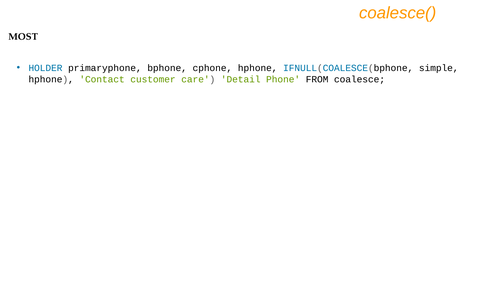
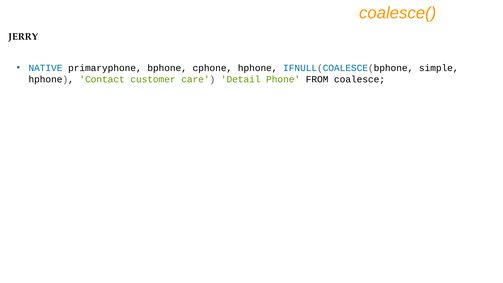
MOST: MOST -> JERRY
HOLDER: HOLDER -> NATIVE
